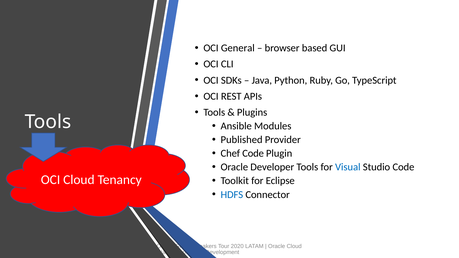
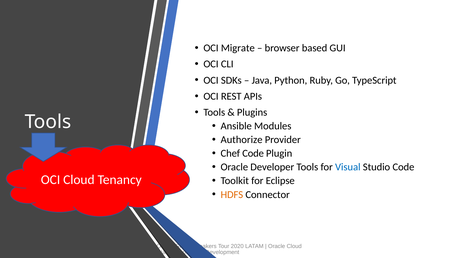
General: General -> Migrate
Published: Published -> Authorize
HDFS colour: blue -> orange
